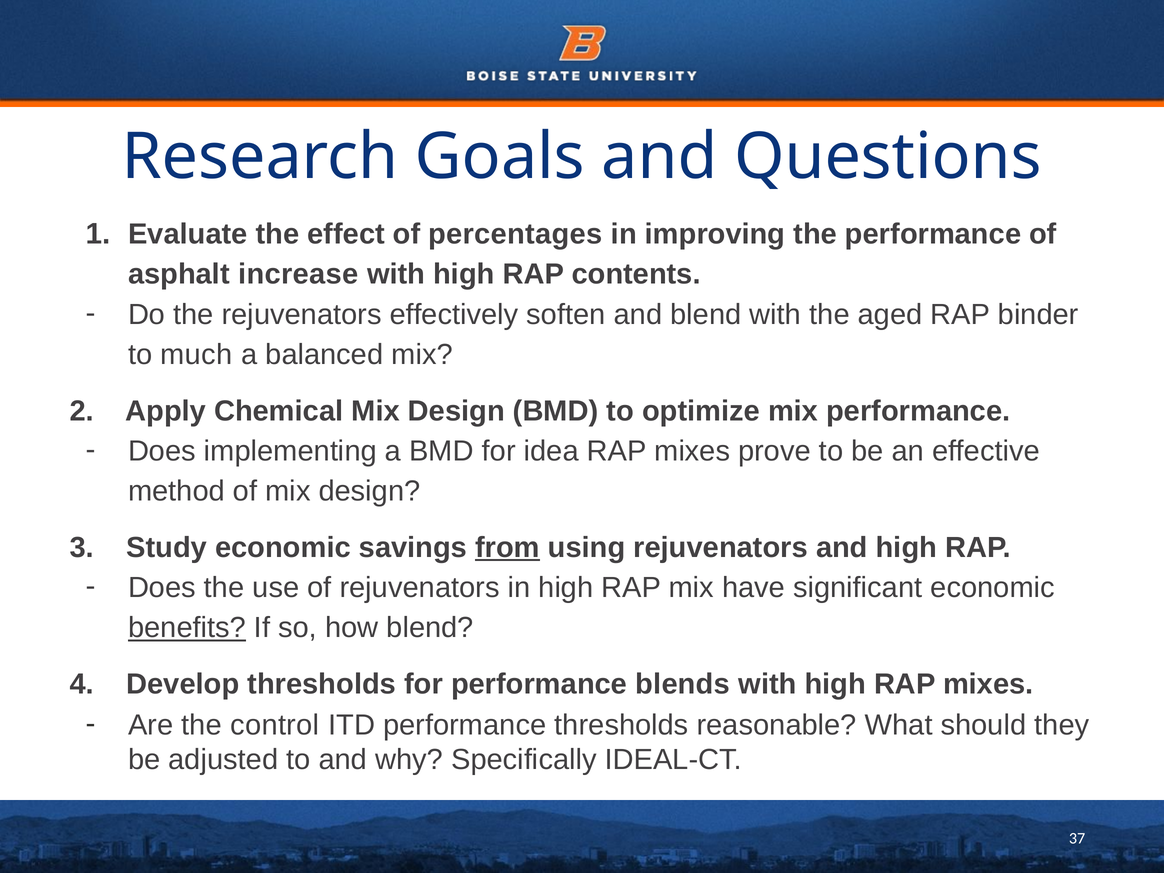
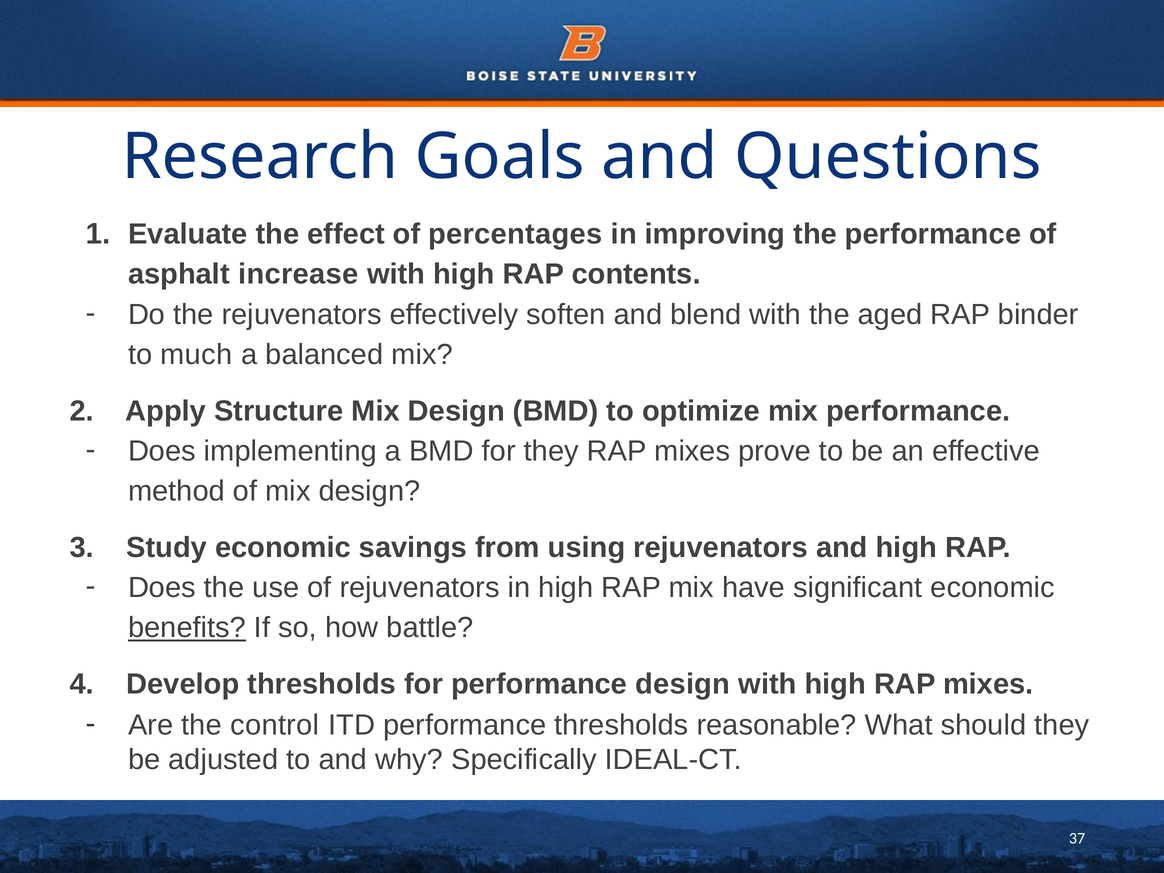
Chemical: Chemical -> Structure
for idea: idea -> they
from underline: present -> none
how blend: blend -> battle
performance blends: blends -> design
